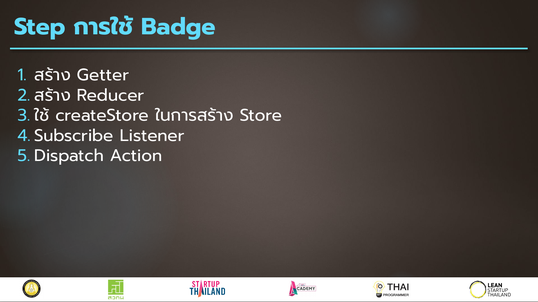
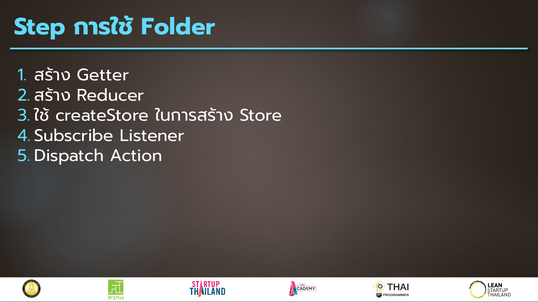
Badge: Badge -> Folder
